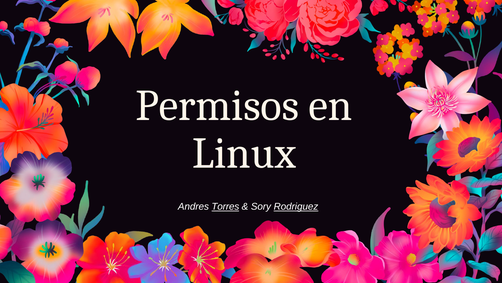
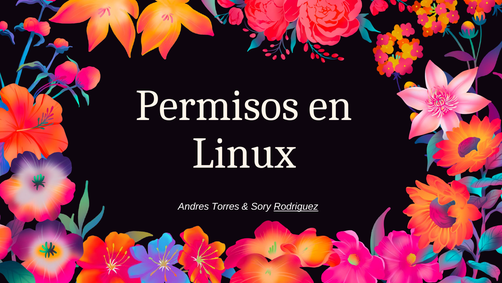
Torres underline: present -> none
